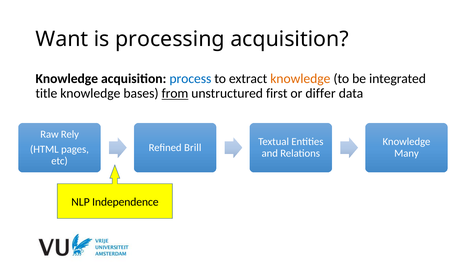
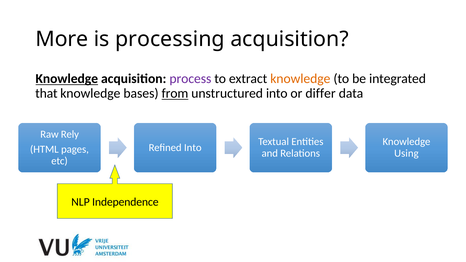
Want: Want -> More
Knowledge at (67, 79) underline: none -> present
process colour: blue -> purple
title: title -> that
unstructured first: first -> into
Brill at (193, 148): Brill -> Into
Many: Many -> Using
